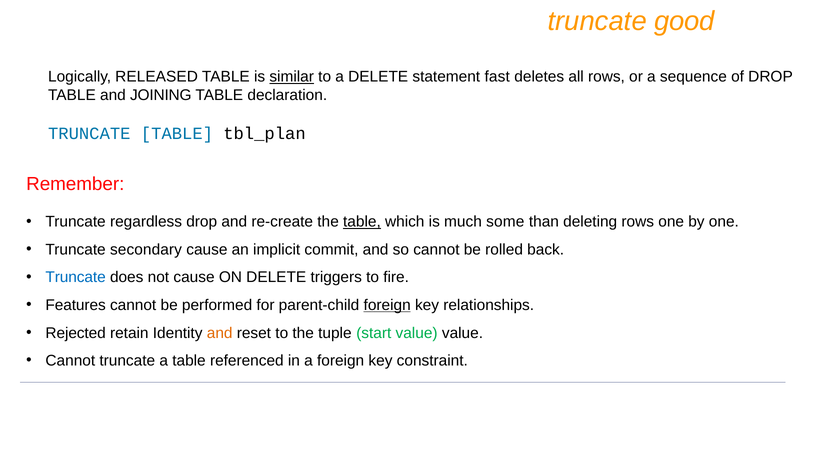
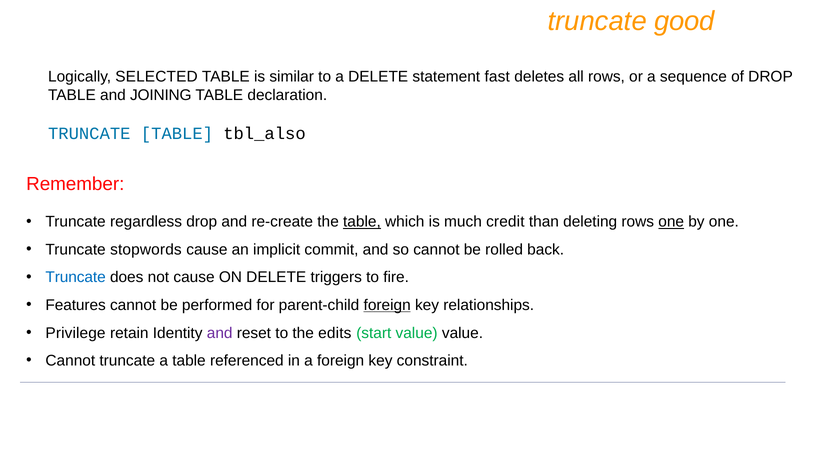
RELEASED: RELEASED -> SELECTED
similar underline: present -> none
tbl_plan: tbl_plan -> tbl_also
some: some -> credit
one at (671, 222) underline: none -> present
secondary: secondary -> stopwords
Rejected: Rejected -> Privilege
and at (220, 333) colour: orange -> purple
tuple: tuple -> edits
